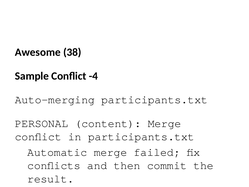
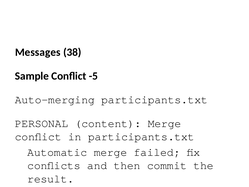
Awesome: Awesome -> Messages
-4: -4 -> -5
